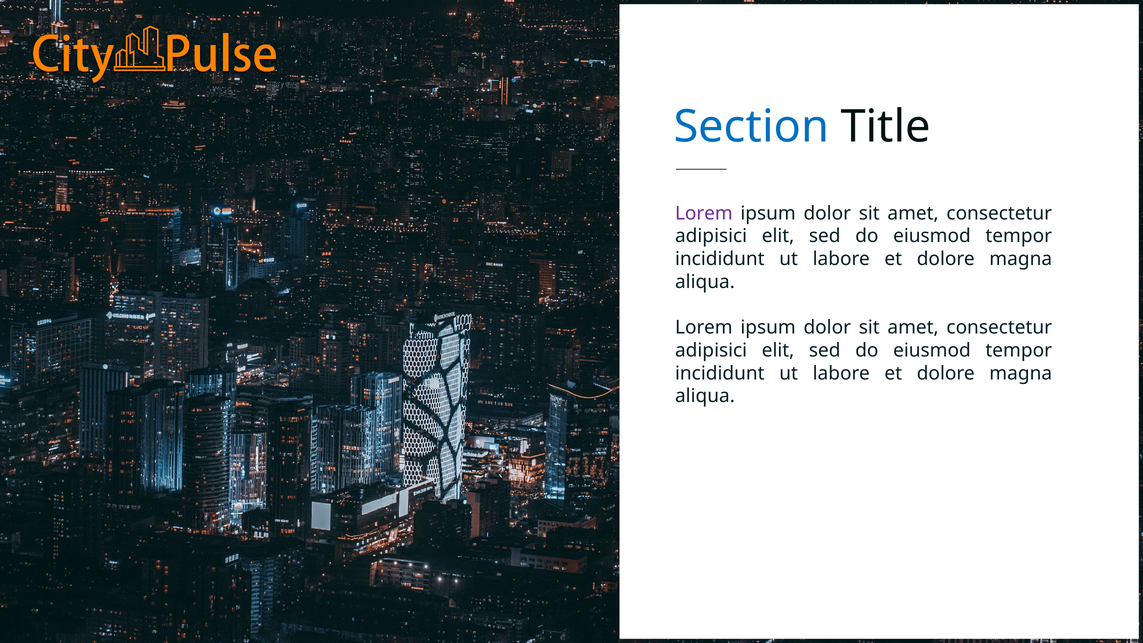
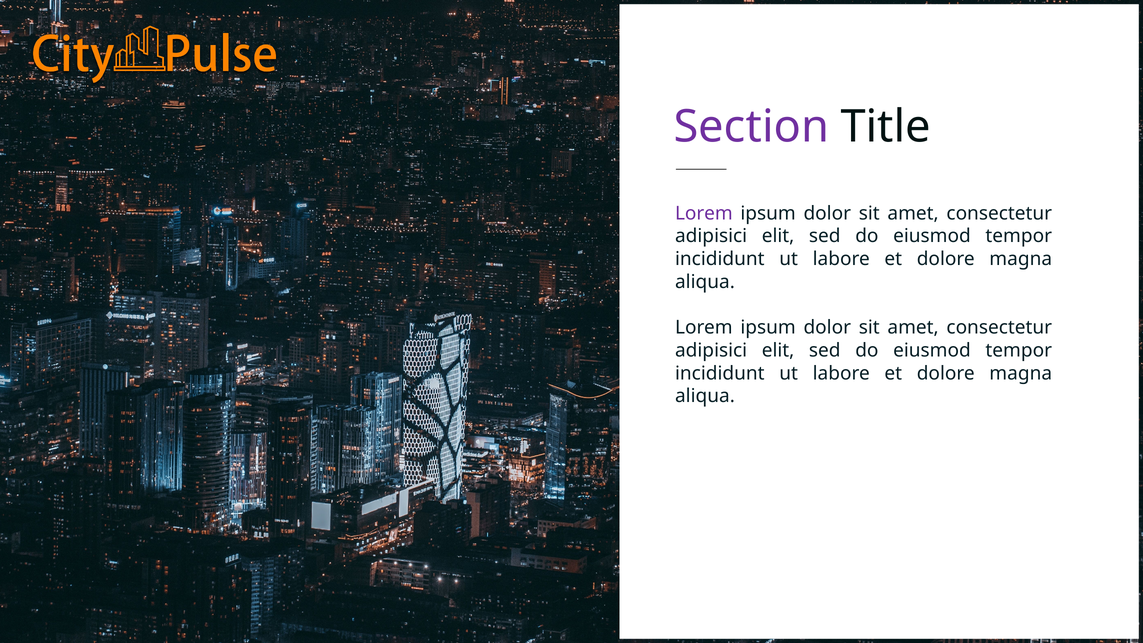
Section colour: blue -> purple
